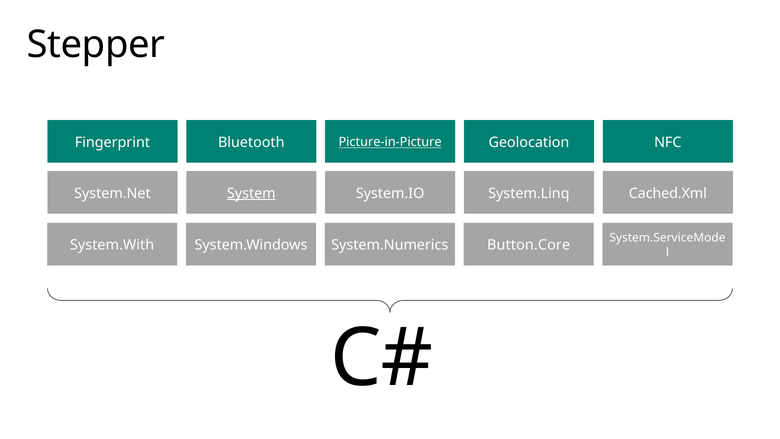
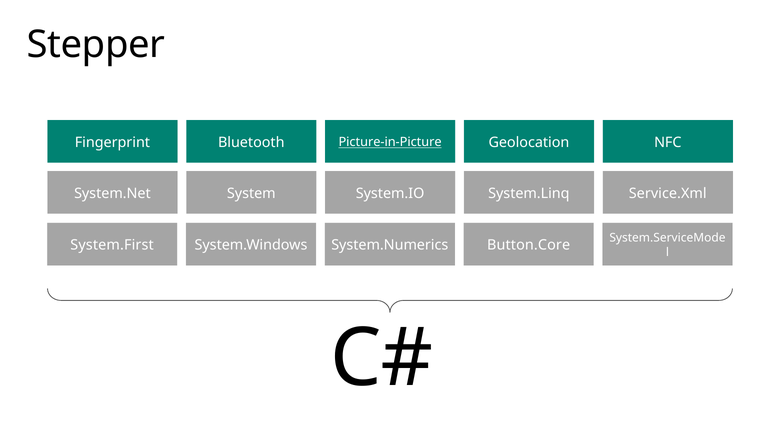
System underline: present -> none
Cached.Xml: Cached.Xml -> Service.Xml
System.With: System.With -> System.First
